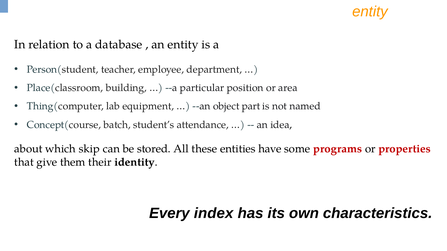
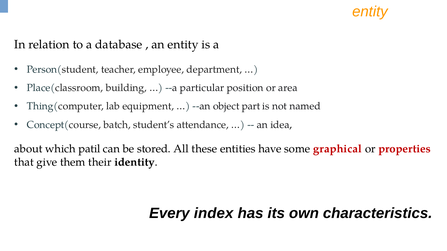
skip: skip -> patil
programs: programs -> graphical
